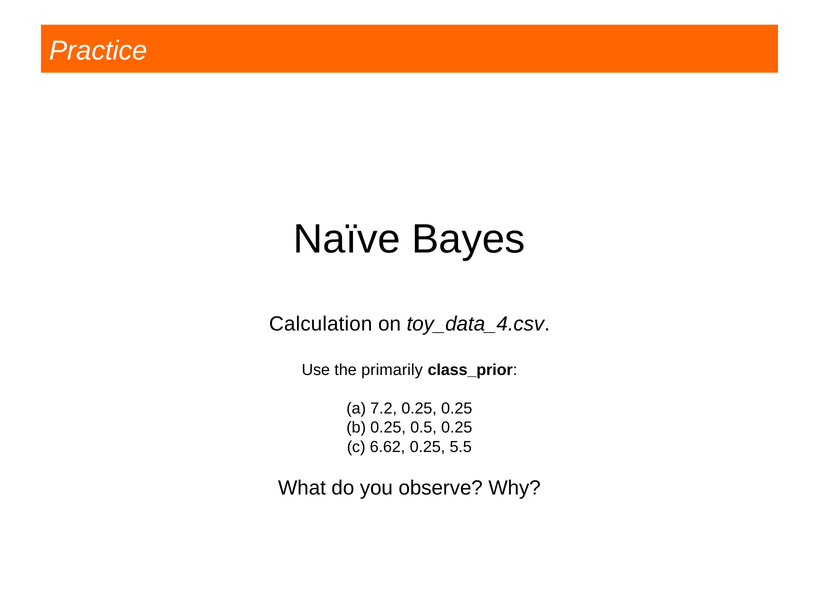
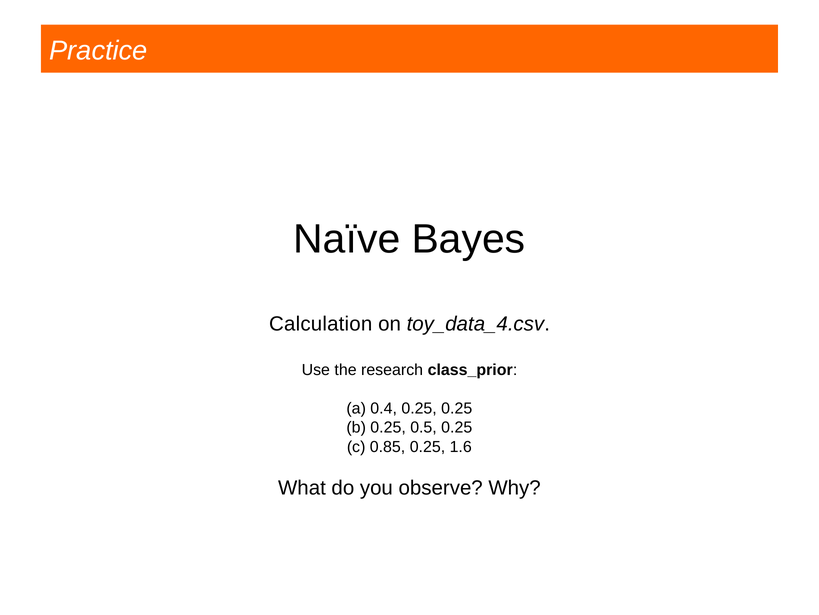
primarily: primarily -> research
7.2: 7.2 -> 0.4
6.62: 6.62 -> 0.85
5.5: 5.5 -> 1.6
